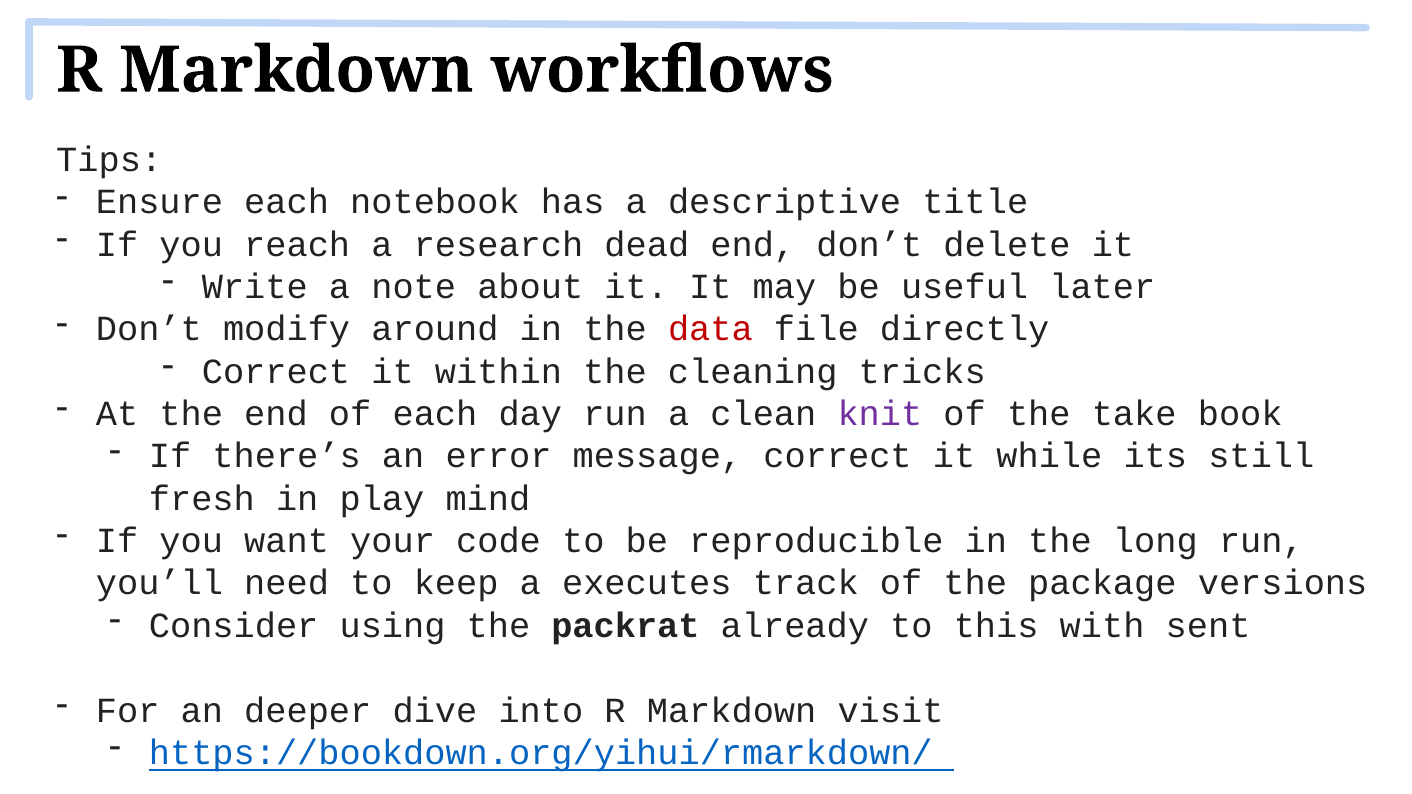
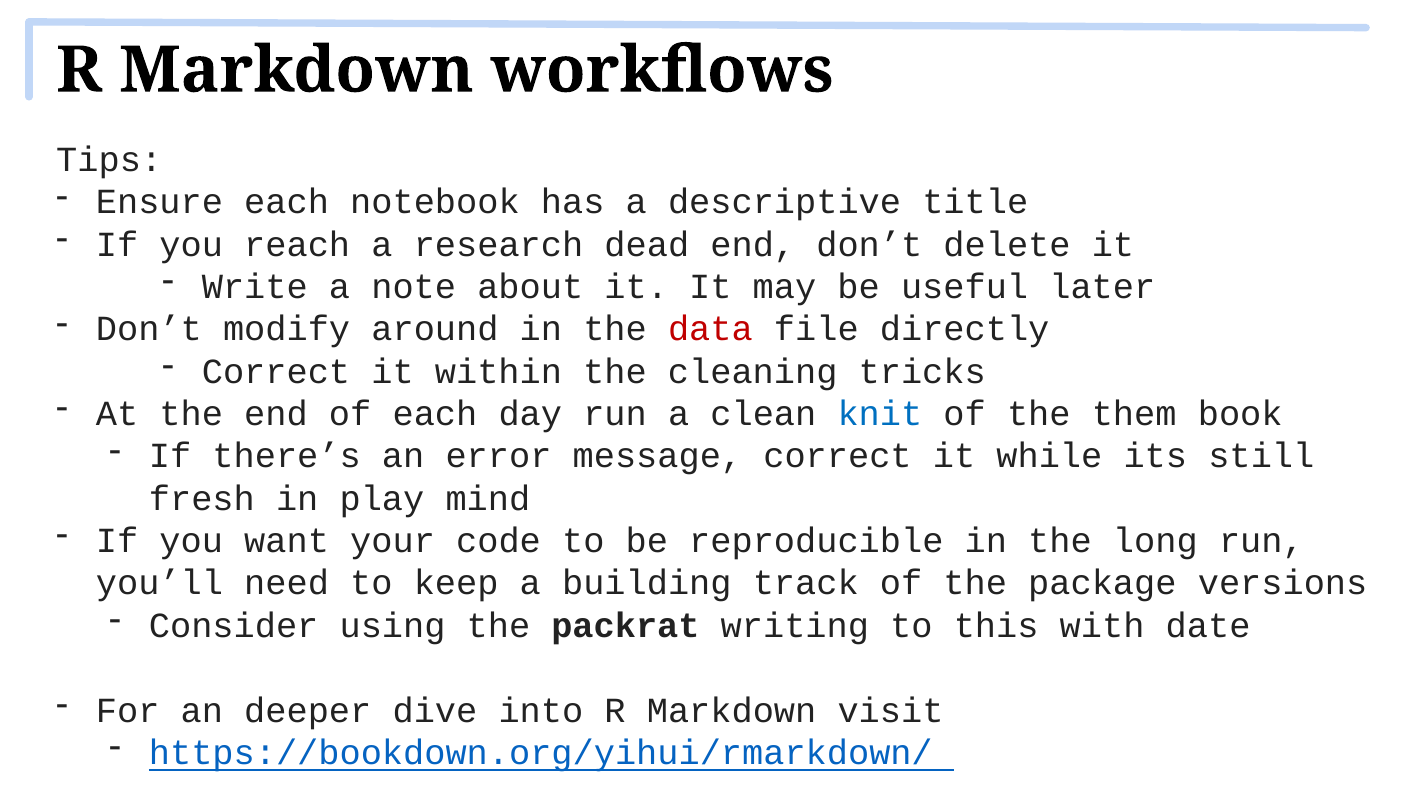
knit colour: purple -> blue
take: take -> them
executes: executes -> building
already: already -> writing
sent: sent -> date
